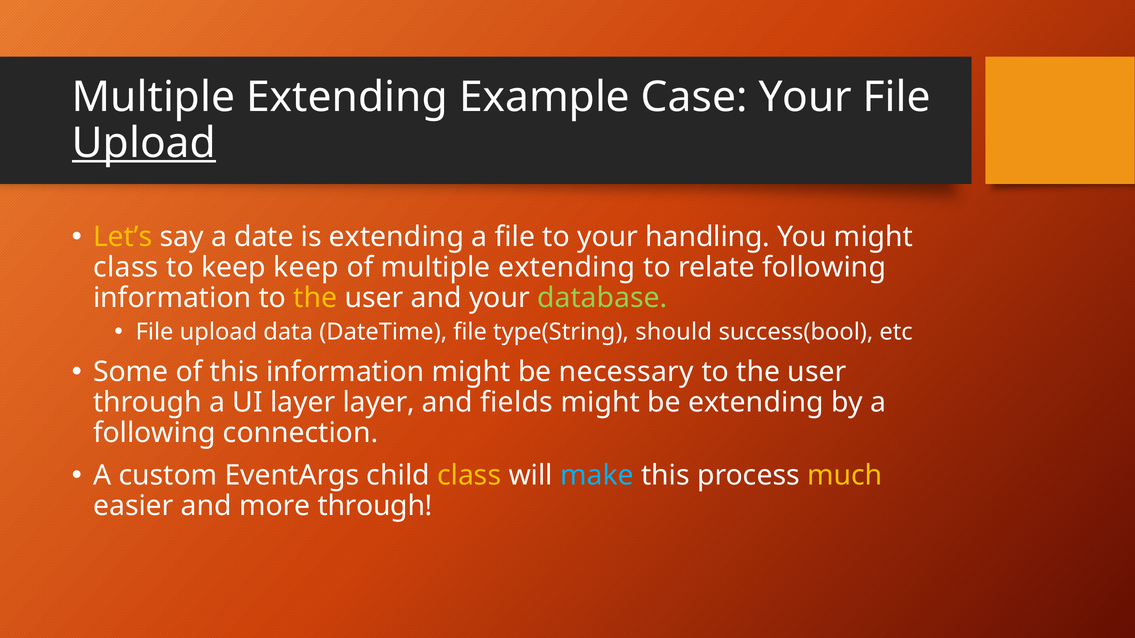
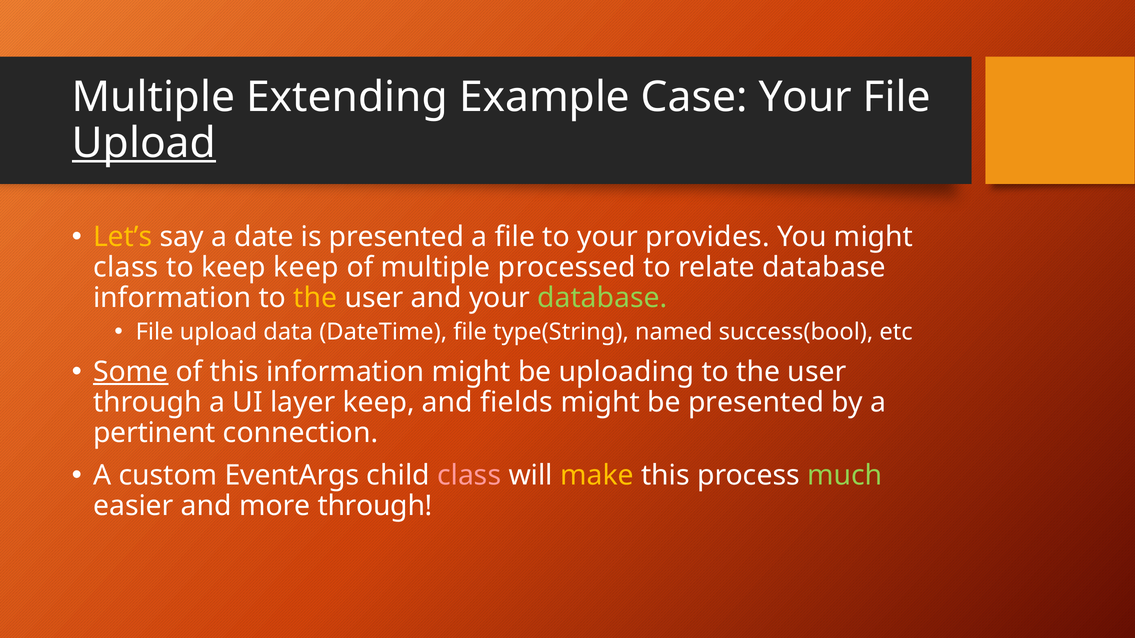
is extending: extending -> presented
handling: handling -> provides
of multiple extending: extending -> processed
relate following: following -> database
should: should -> named
Some underline: none -> present
necessary: necessary -> uploading
layer layer: layer -> keep
be extending: extending -> presented
following at (154, 433): following -> pertinent
class at (469, 476) colour: yellow -> pink
make colour: light blue -> yellow
much colour: yellow -> light green
